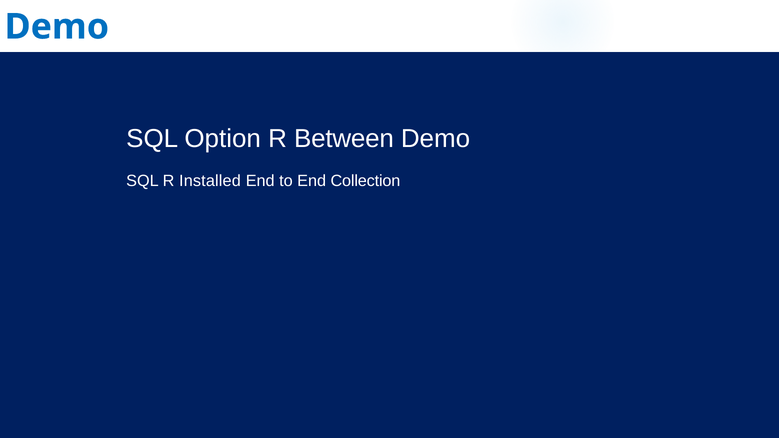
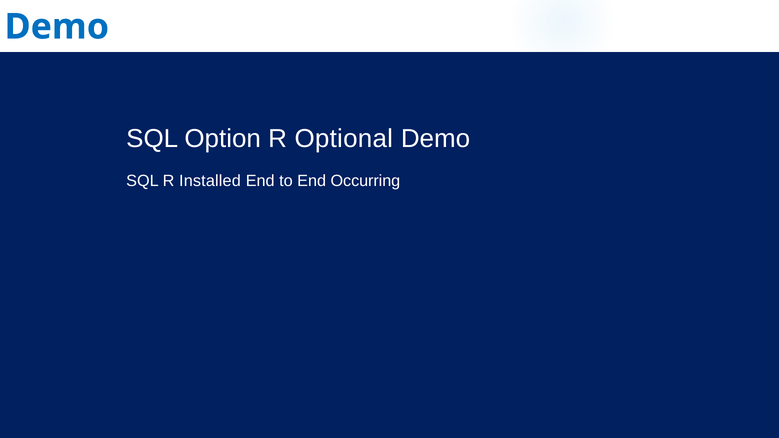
Between: Between -> Optional
Collection: Collection -> Occurring
